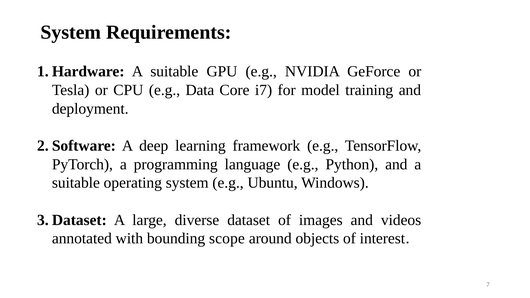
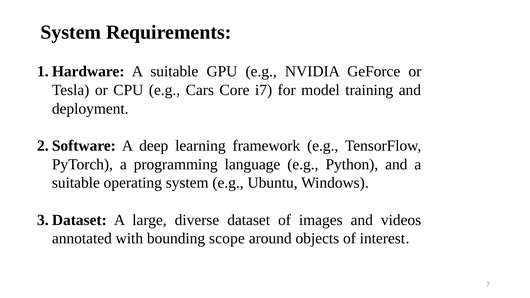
Data: Data -> Cars
